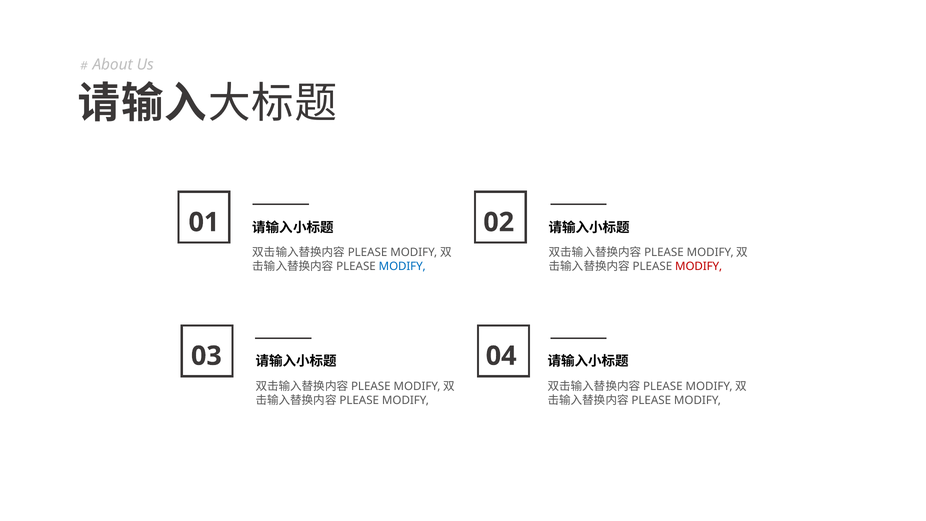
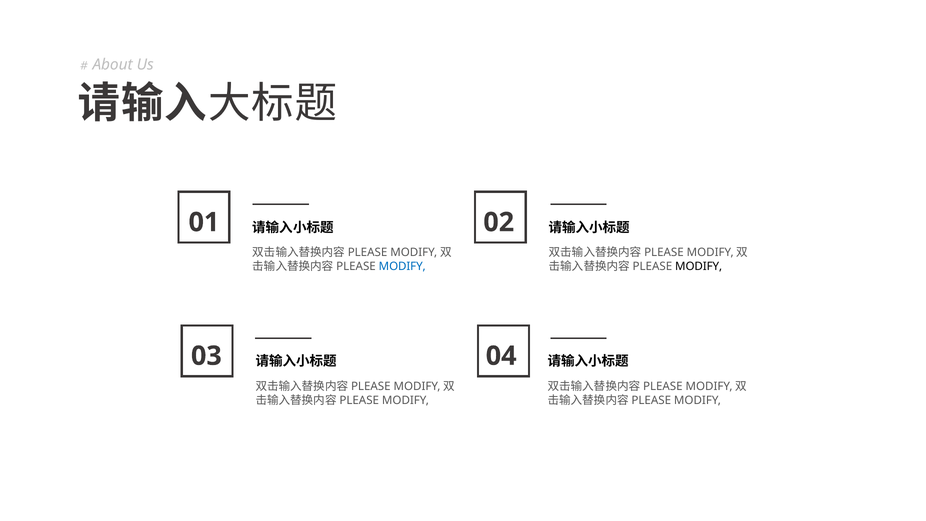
MODIFY at (699, 266) colour: red -> black
